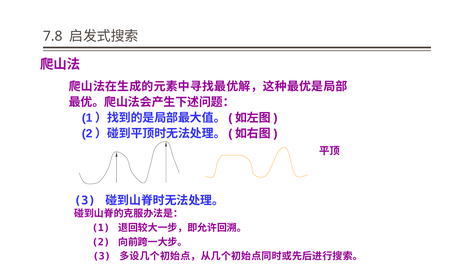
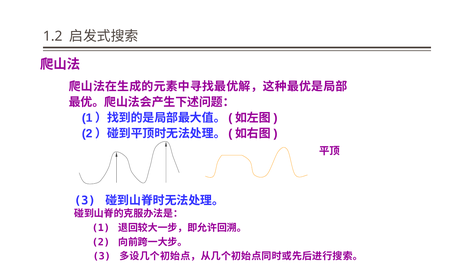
7.8: 7.8 -> 1.2
